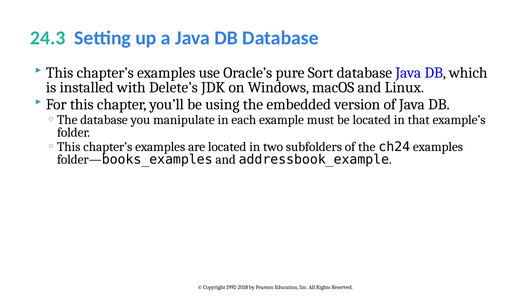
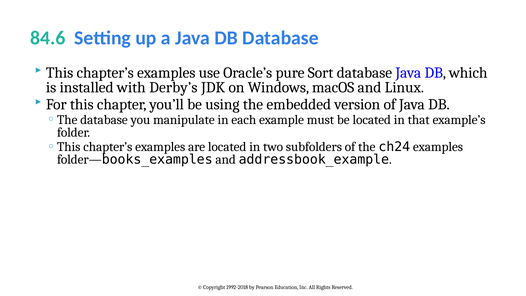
24.3: 24.3 -> 84.6
Delete’s: Delete’s -> Derby’s
